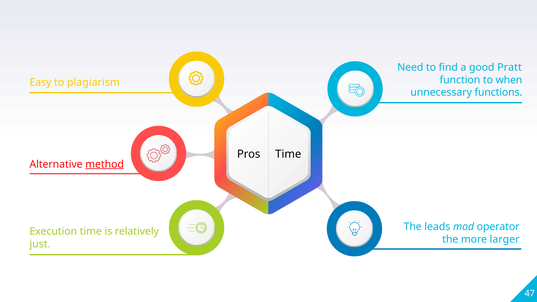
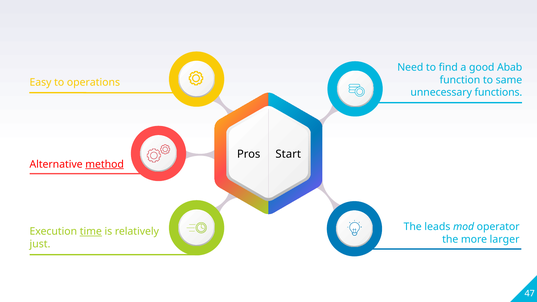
Pratt: Pratt -> Abab
when: when -> same
plagiarism: plagiarism -> operations
Pros Time: Time -> Start
time at (91, 232) underline: none -> present
